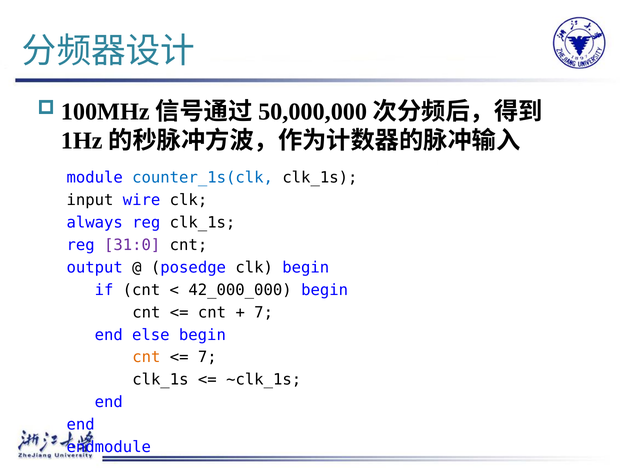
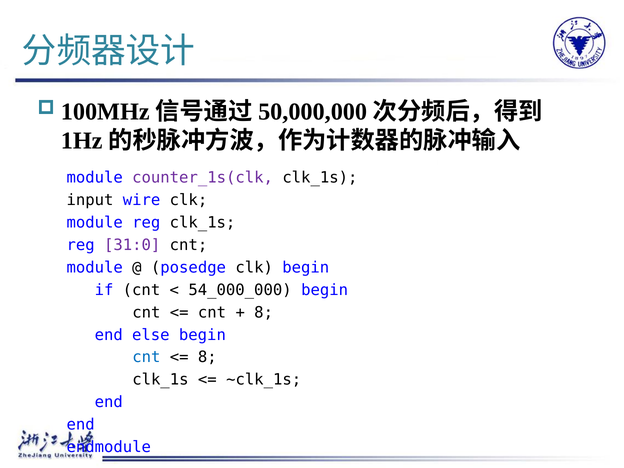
counter_1s(clk colour: blue -> purple
always at (95, 223): always -> module
output at (95, 267): output -> module
42_000_000: 42_000_000 -> 54_000_000
7 at (264, 312): 7 -> 8
cnt at (146, 357) colour: orange -> blue
7 at (207, 357): 7 -> 8
